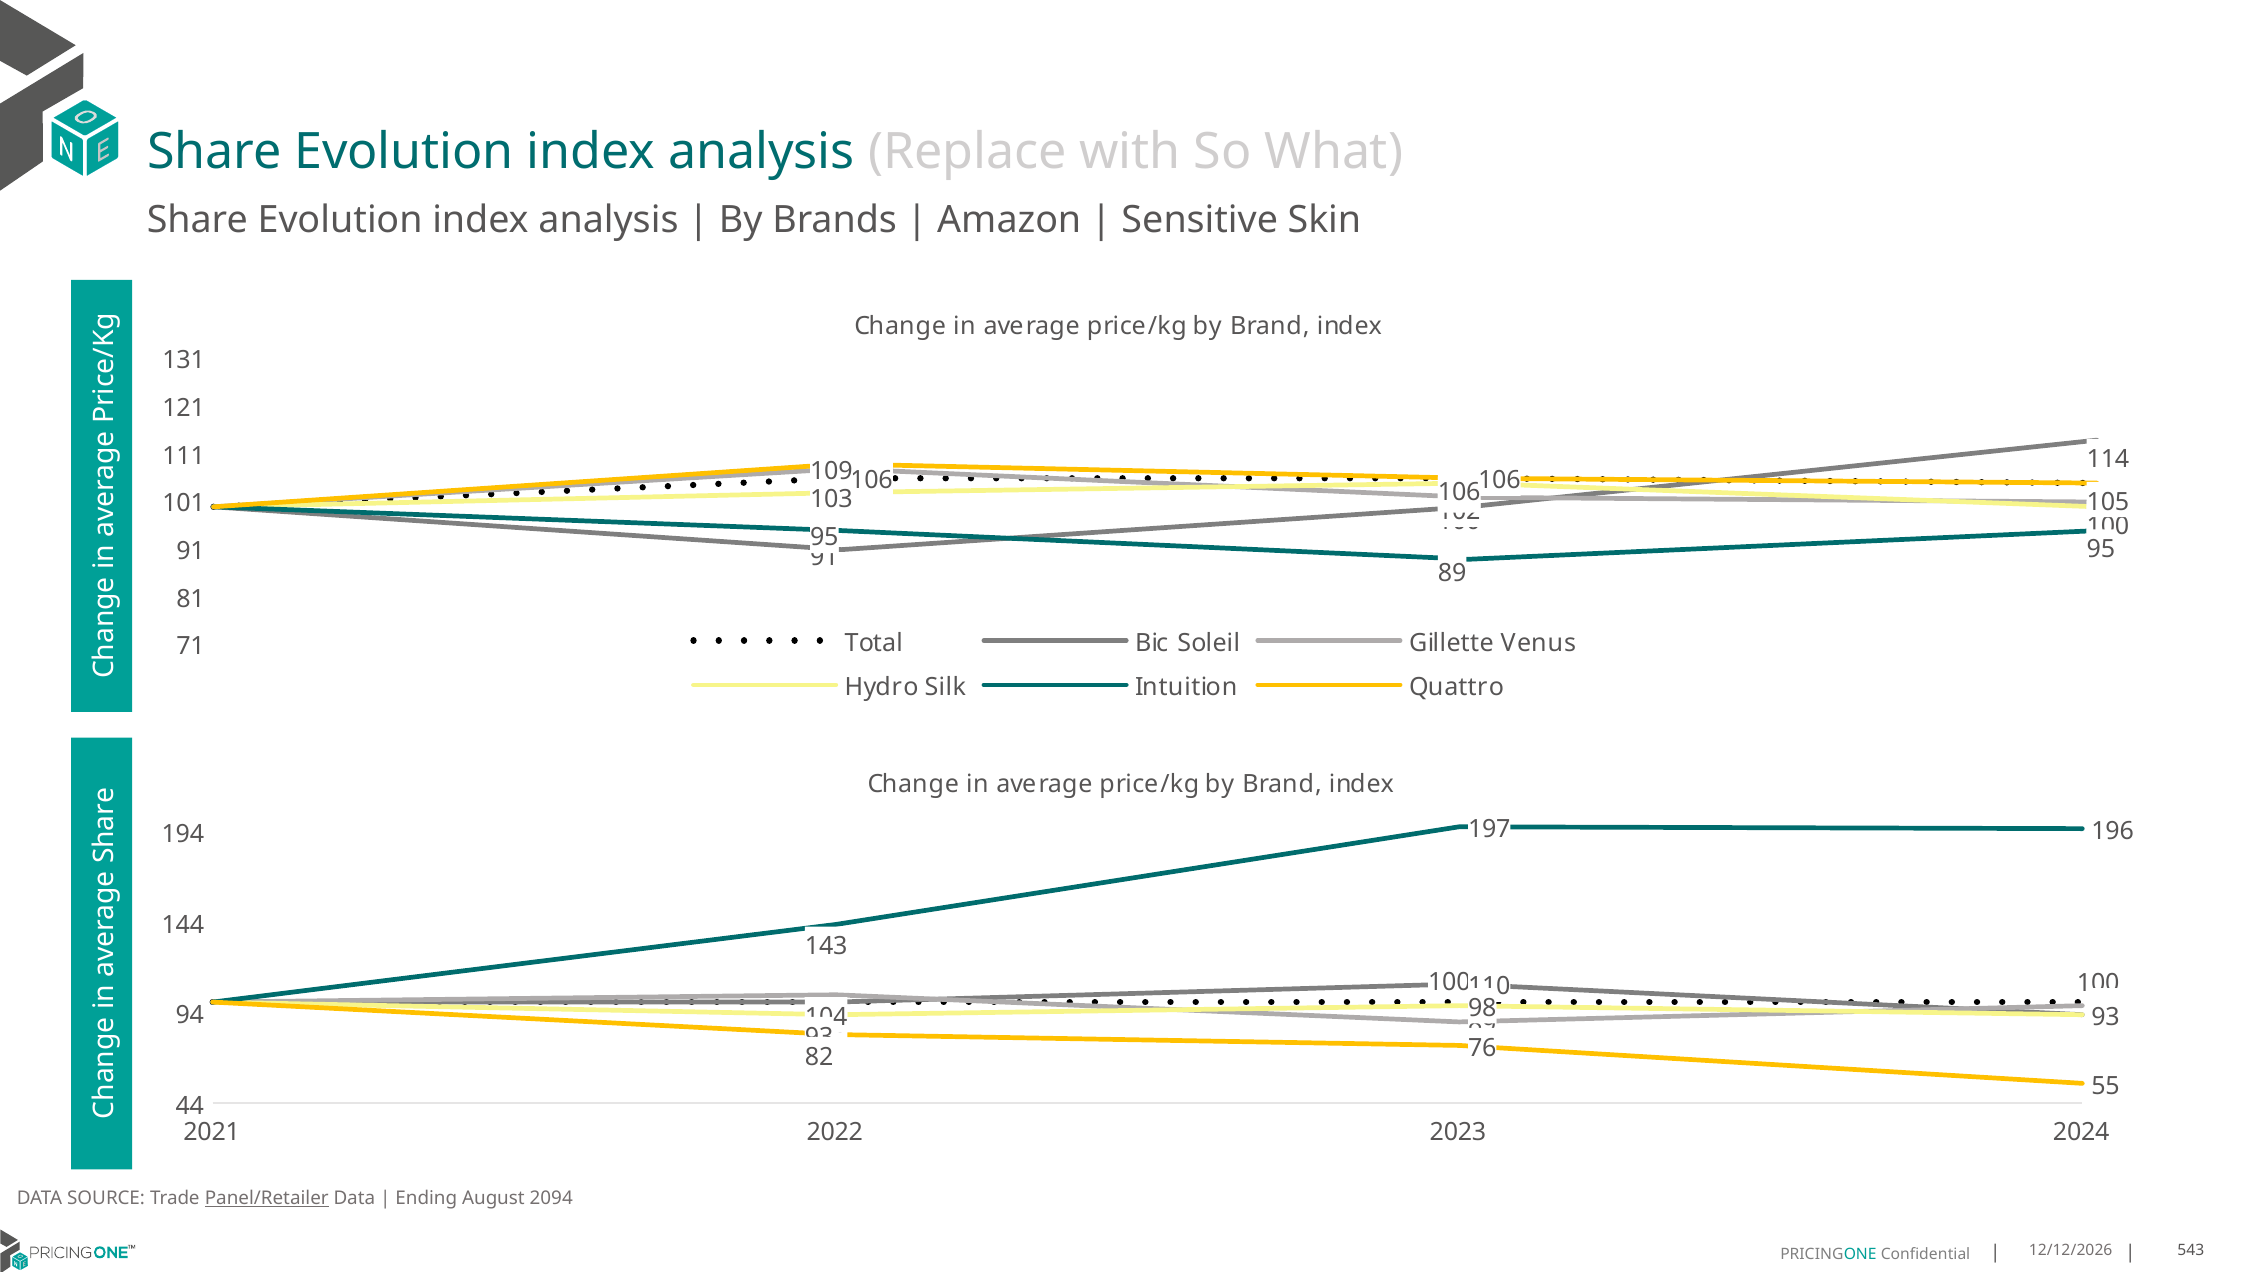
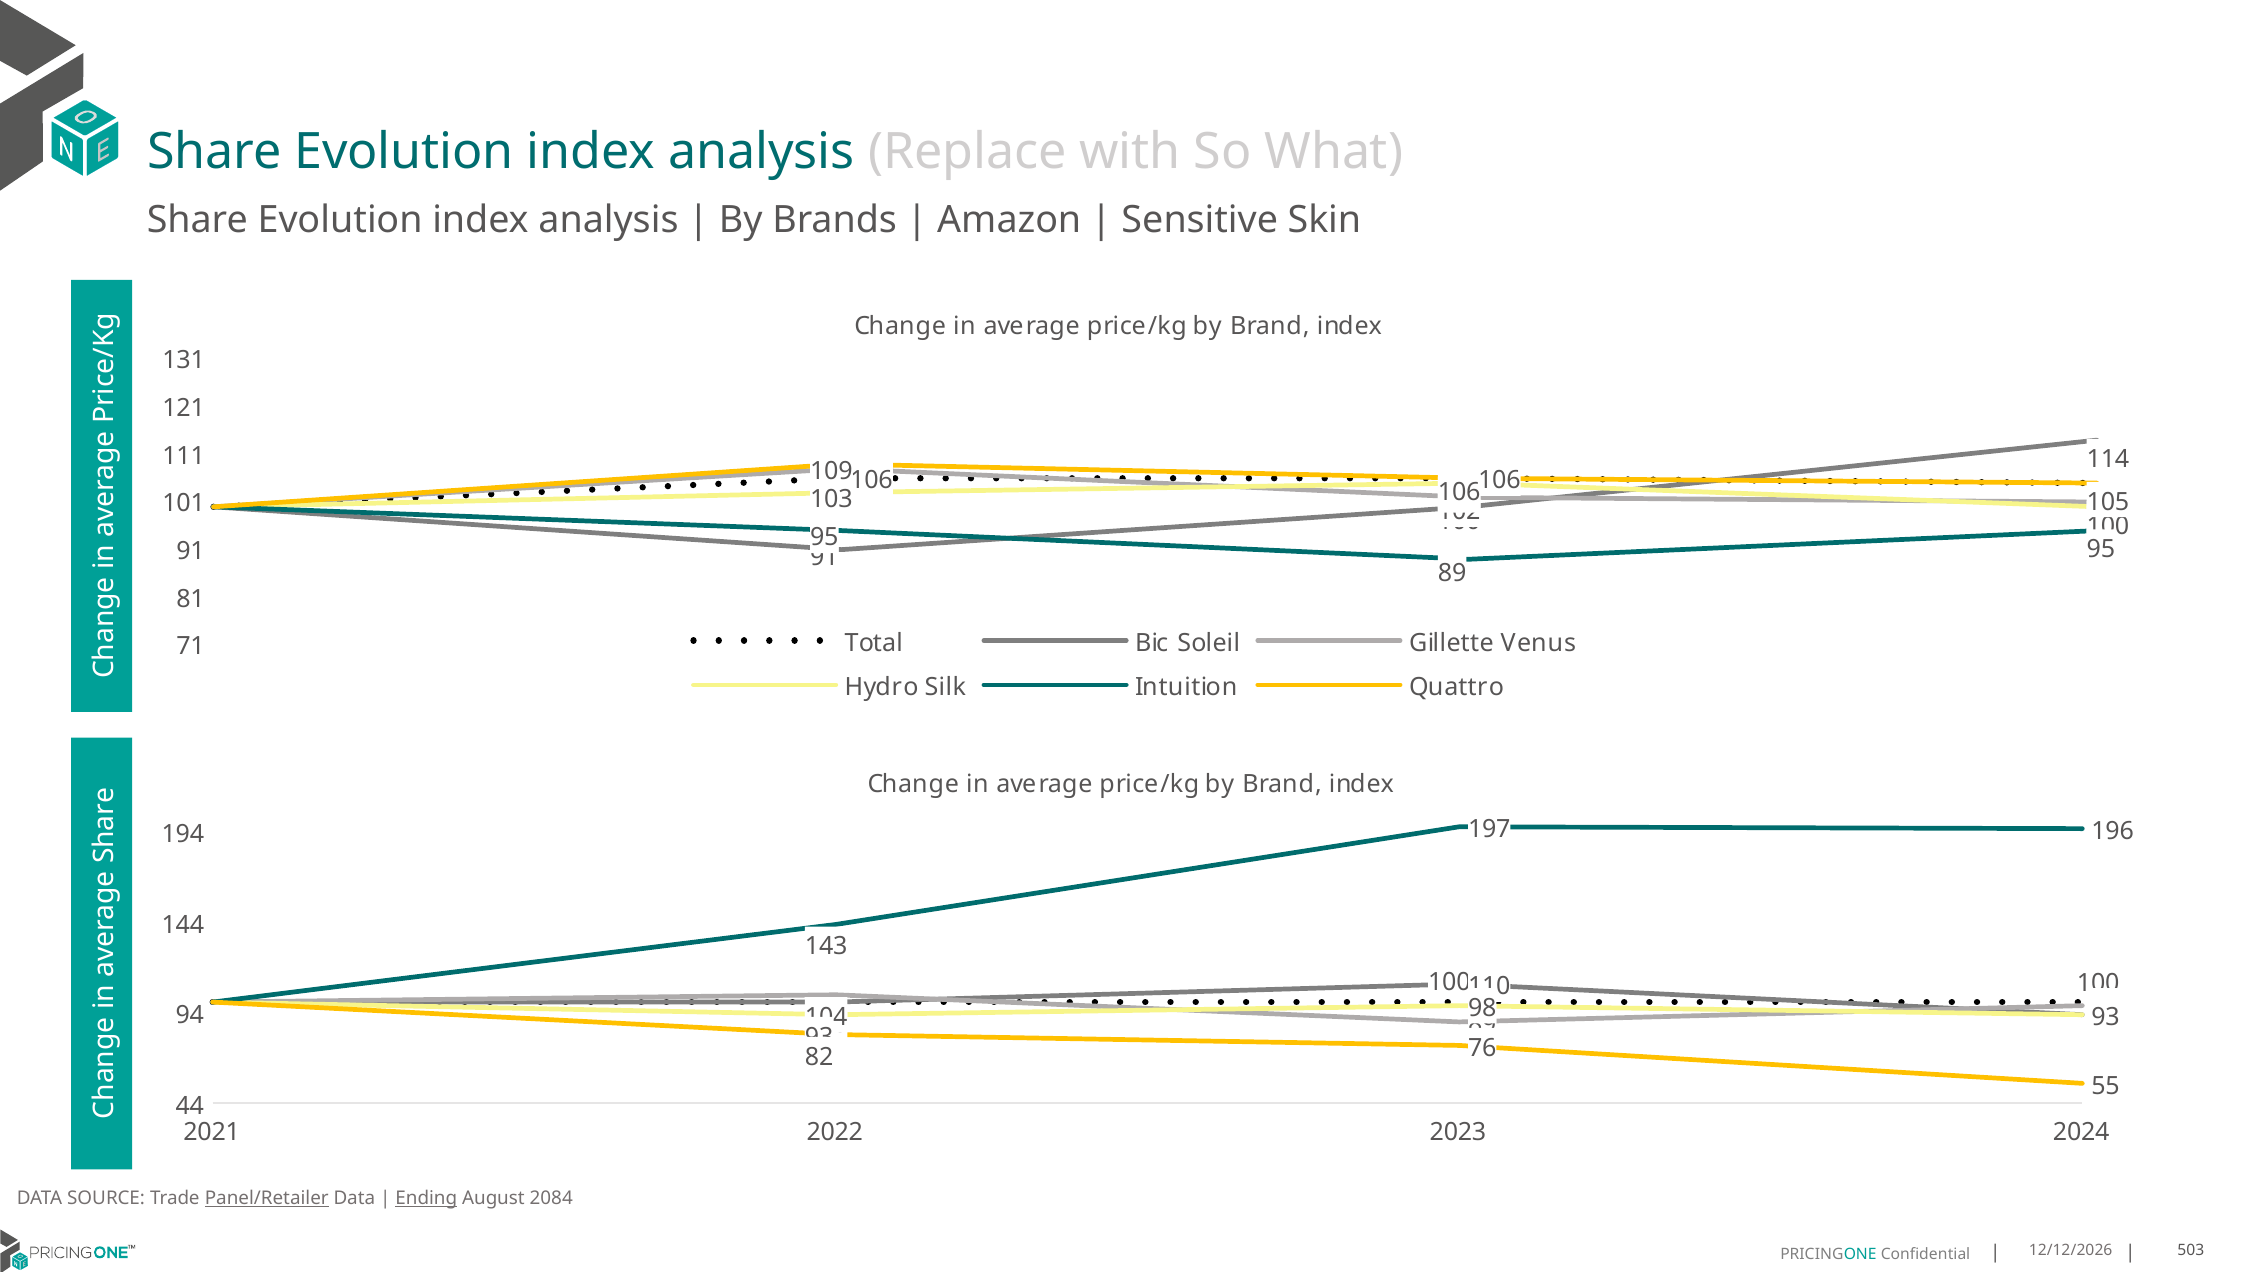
Ending underline: none -> present
2094: 2094 -> 2084
543: 543 -> 503
